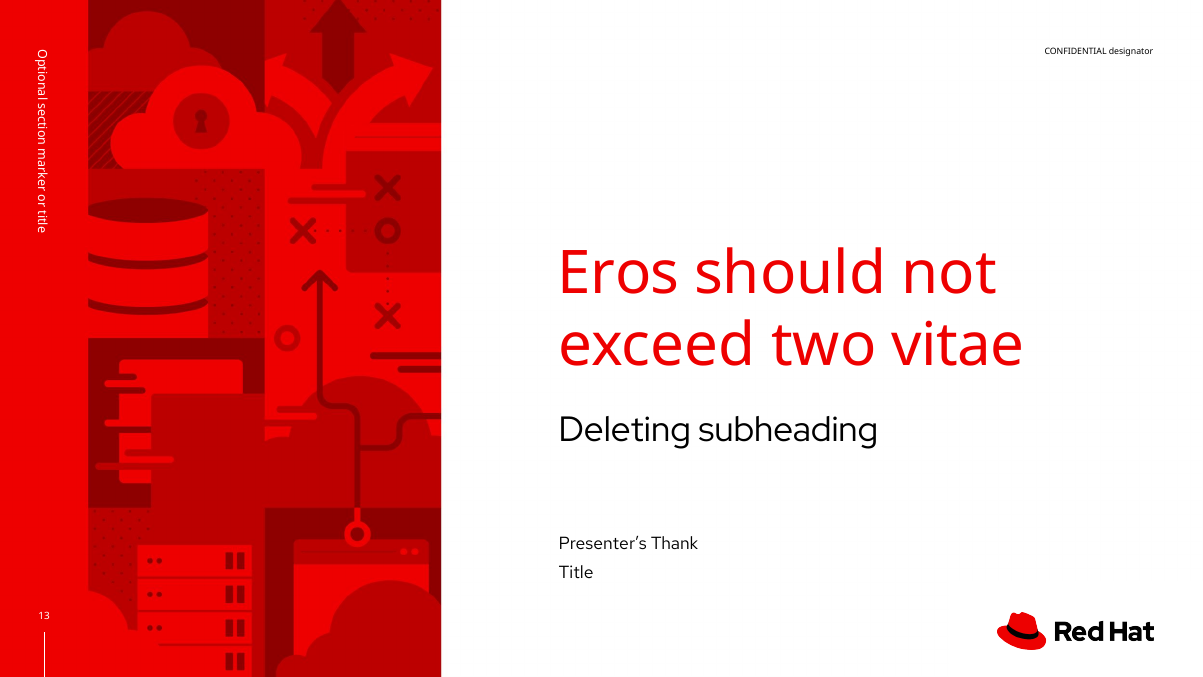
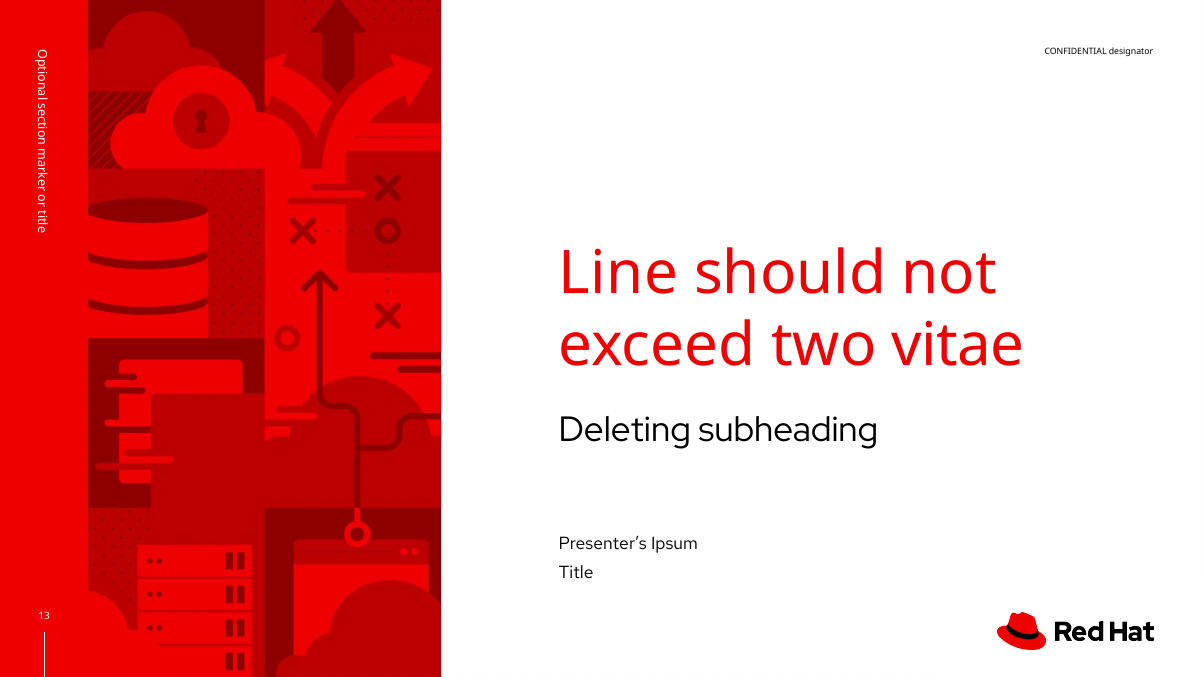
Eros: Eros -> Line
Thank: Thank -> Ipsum
